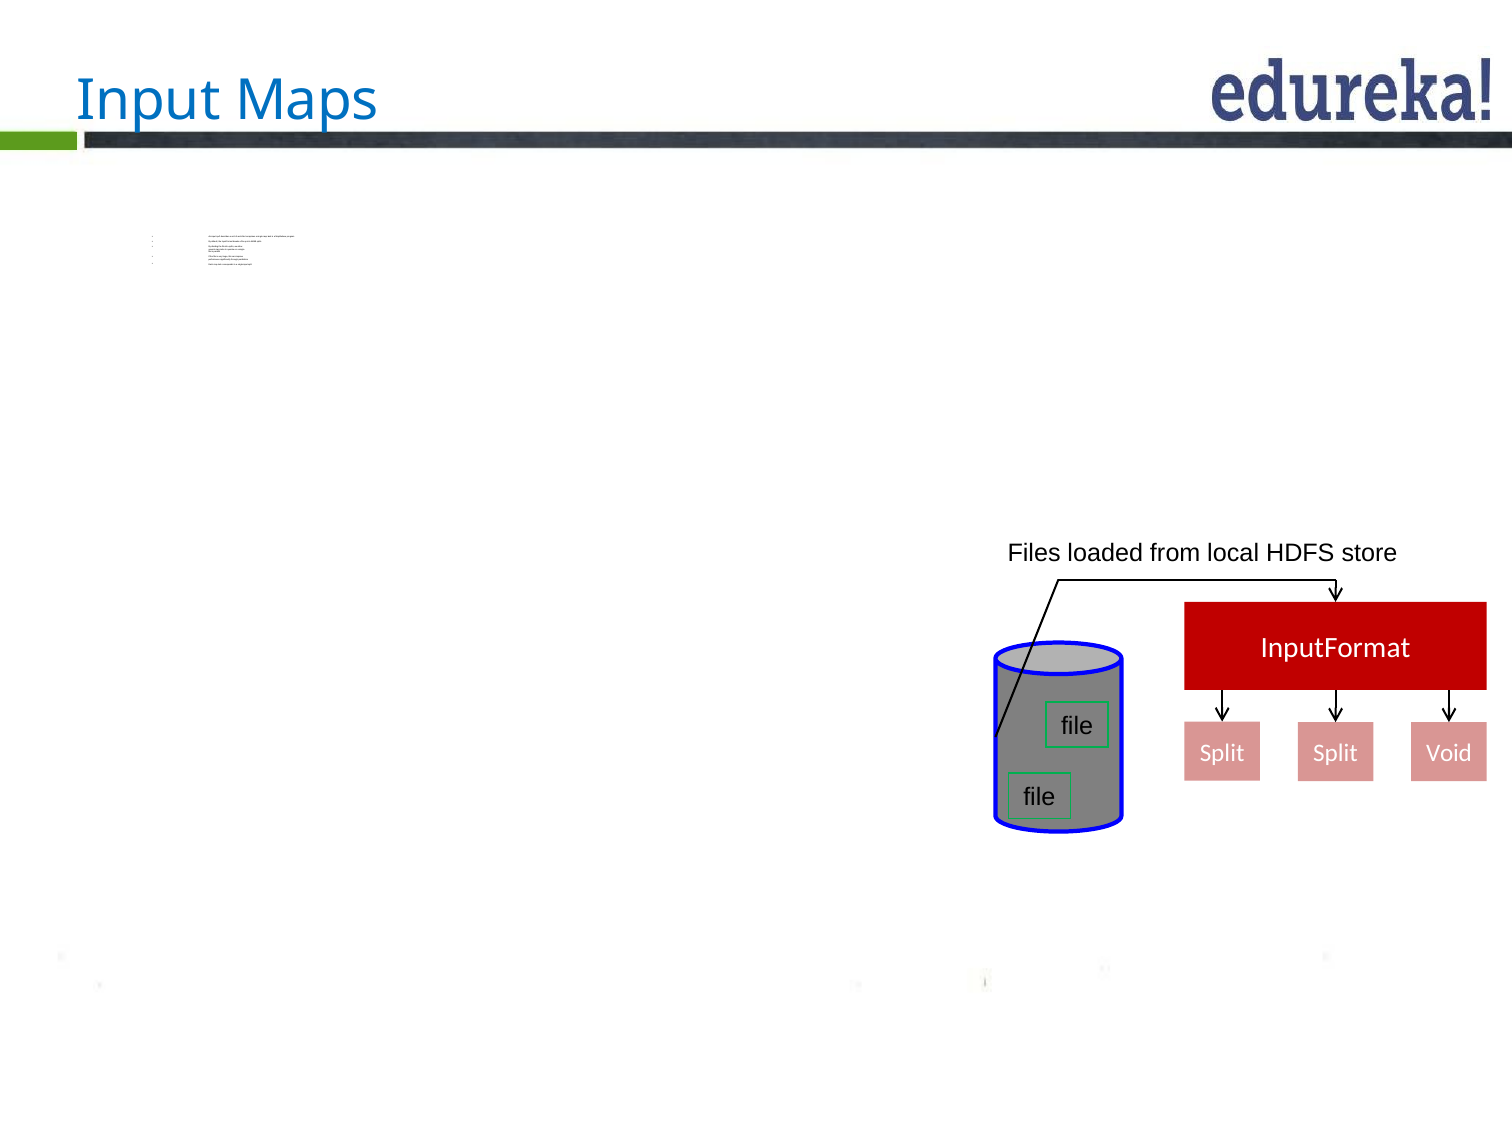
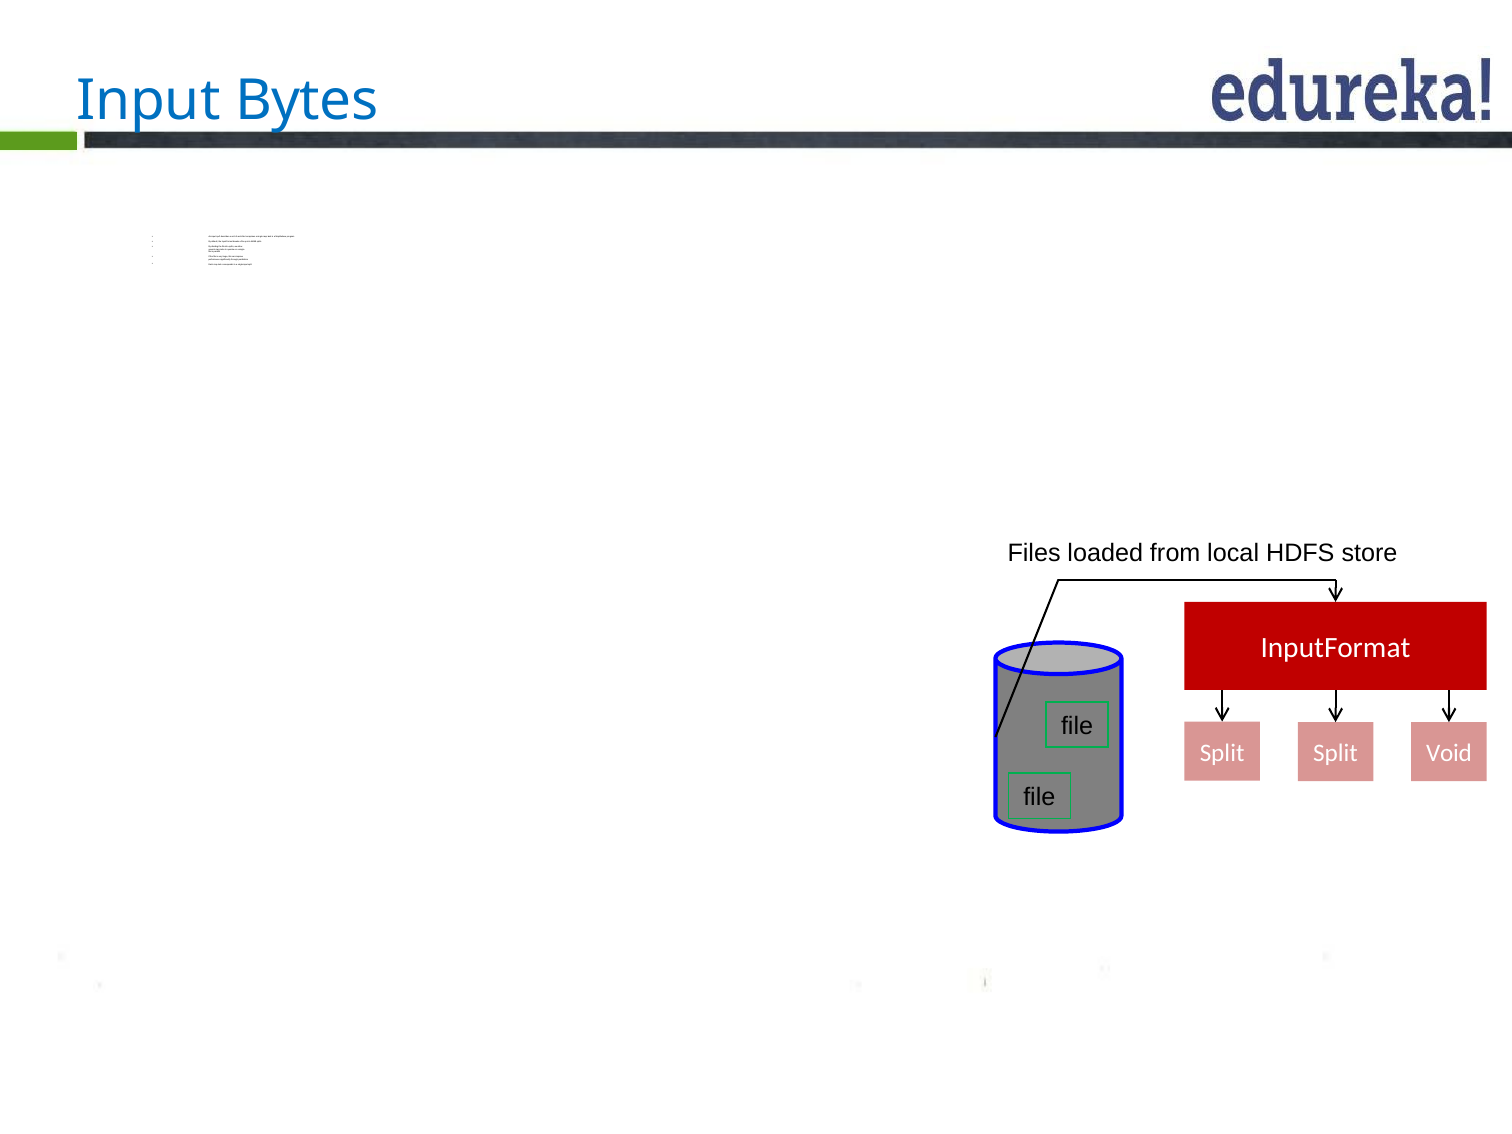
Maps: Maps -> Bytes
